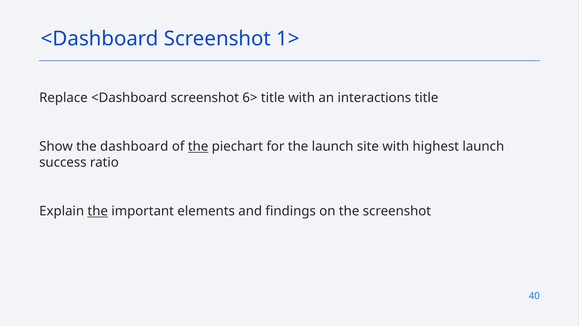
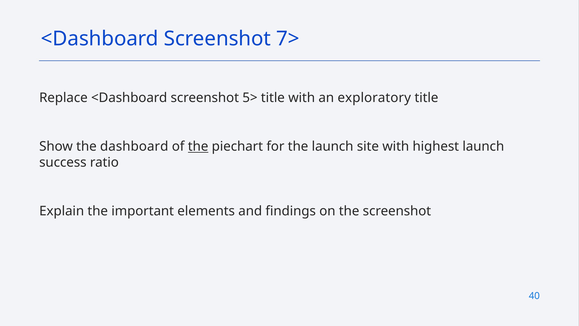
1>: 1> -> 7>
6>: 6> -> 5>
interactions: interactions -> exploratory
the at (98, 211) underline: present -> none
